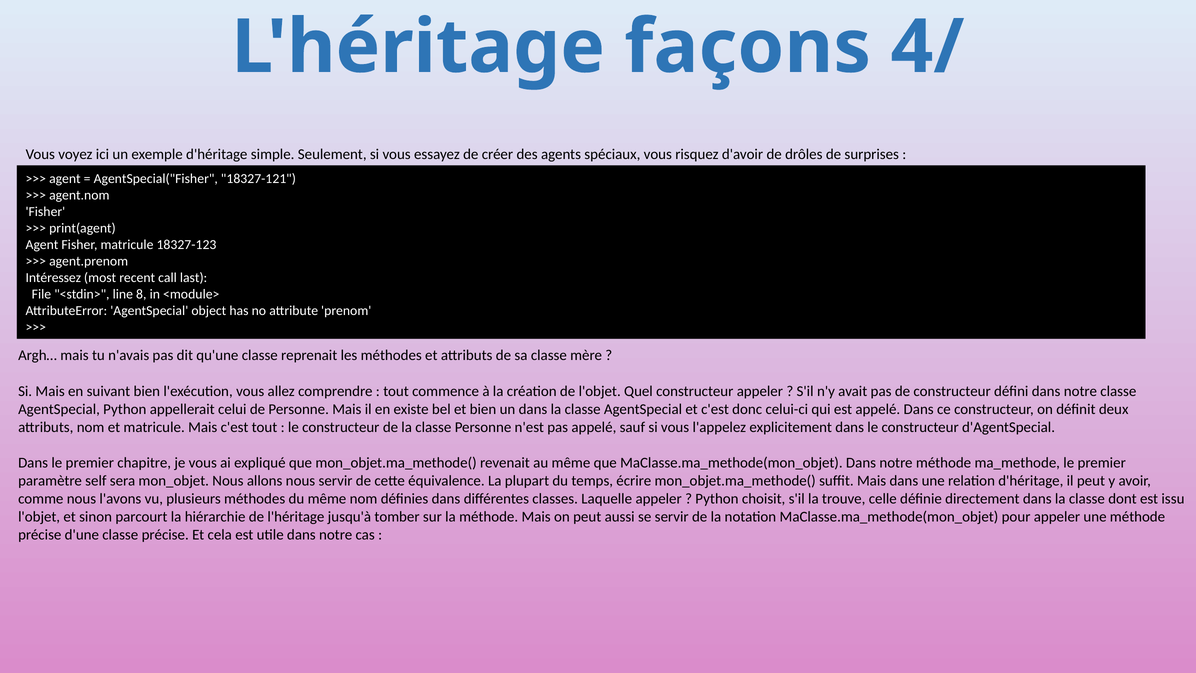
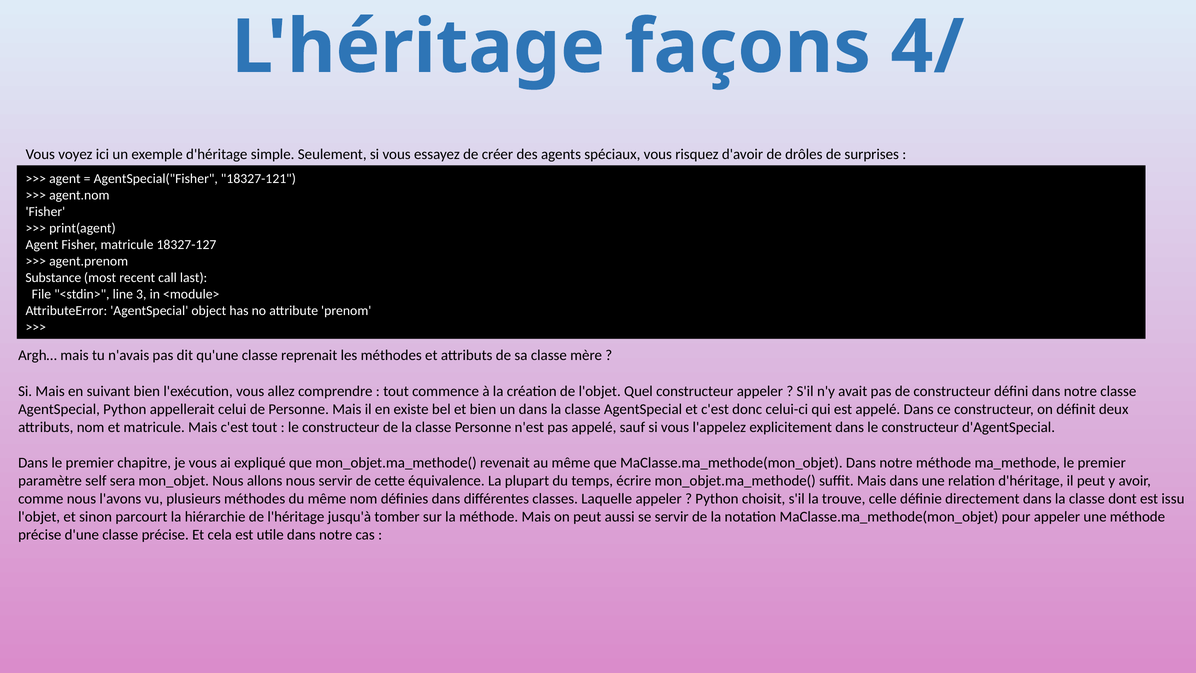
18327-123: 18327-123 -> 18327-127
Intéressez: Intéressez -> Substance
8: 8 -> 3
